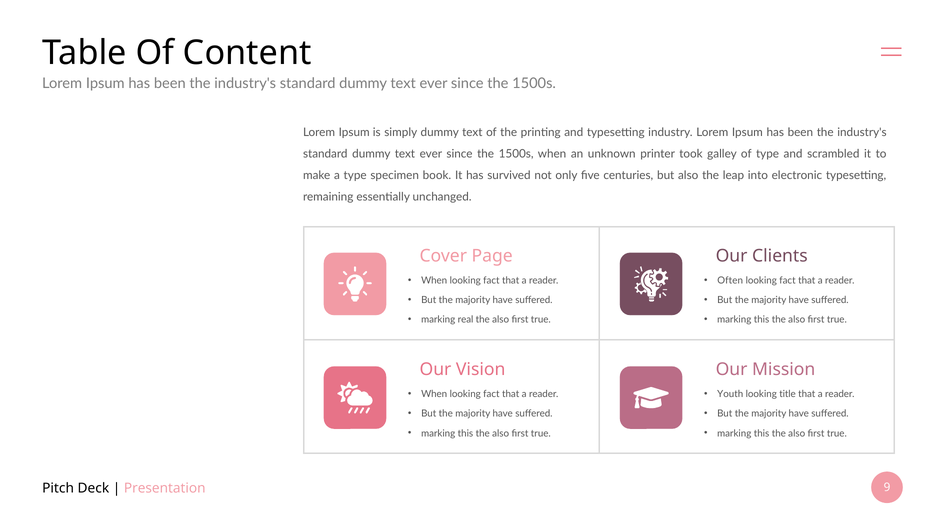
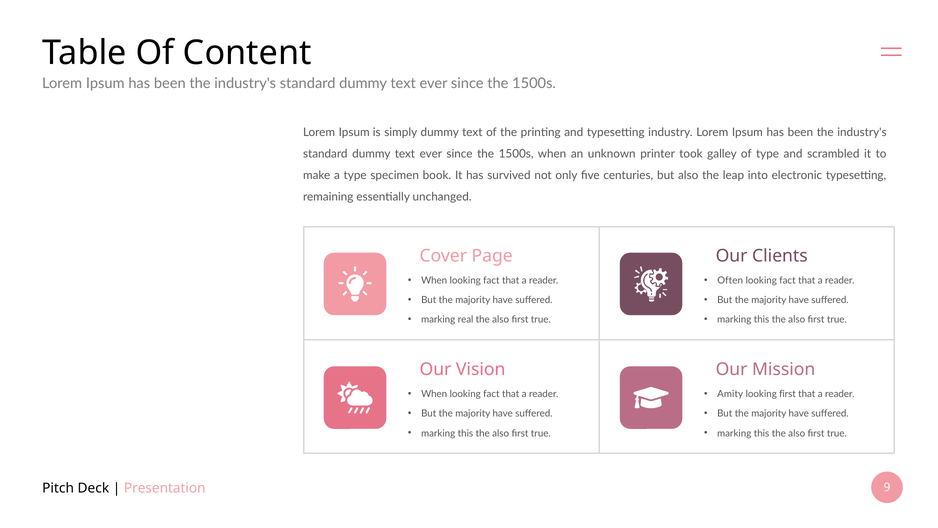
Youth: Youth -> Amity
looking title: title -> first
